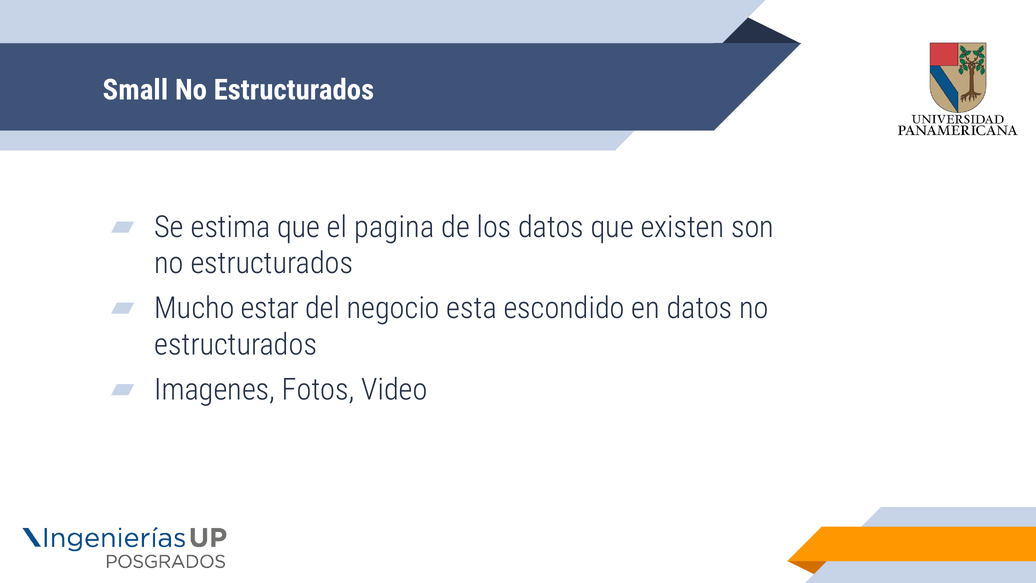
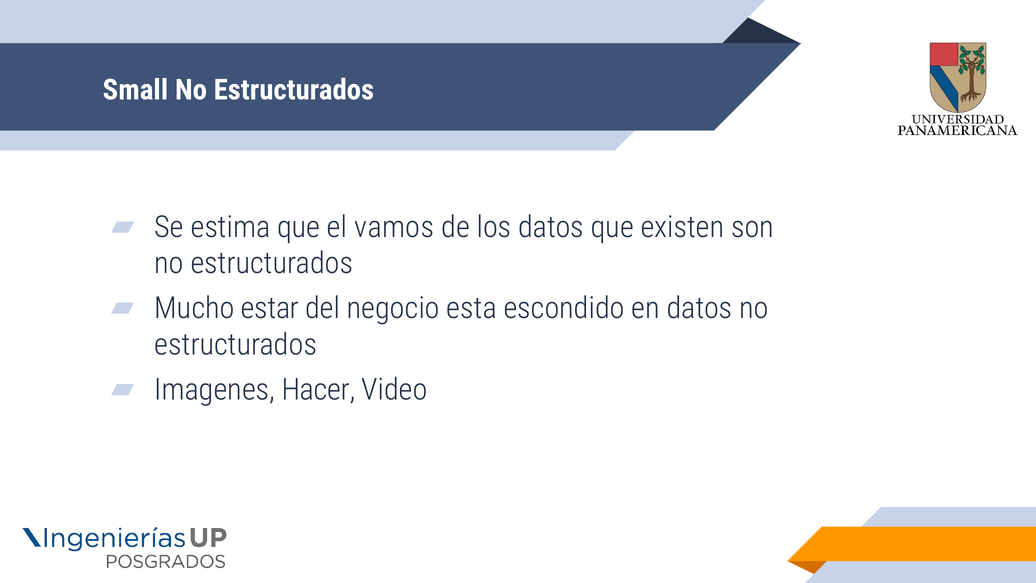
pagina: pagina -> vamos
Fotos: Fotos -> Hacer
